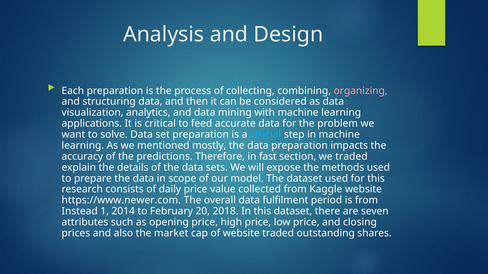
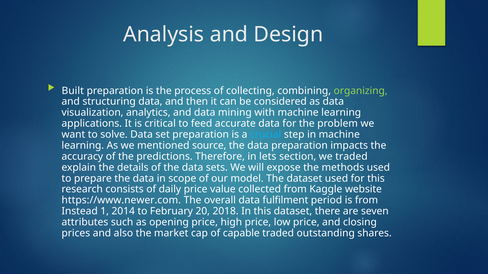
Each: Each -> Built
organizing colour: pink -> light green
mostly: mostly -> source
fast: fast -> lets
of website: website -> capable
